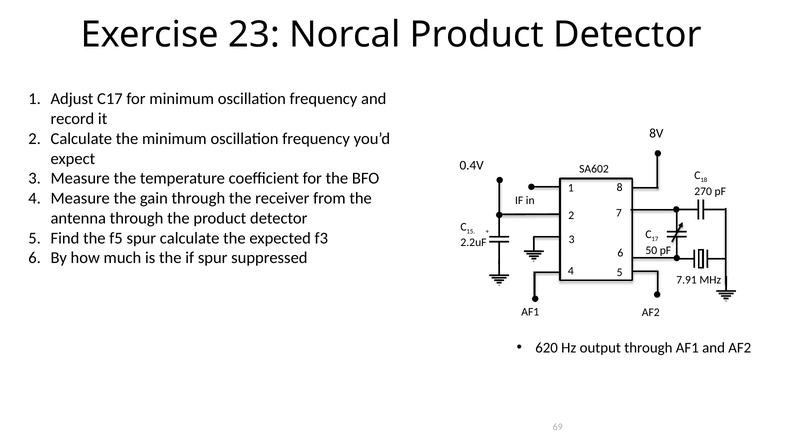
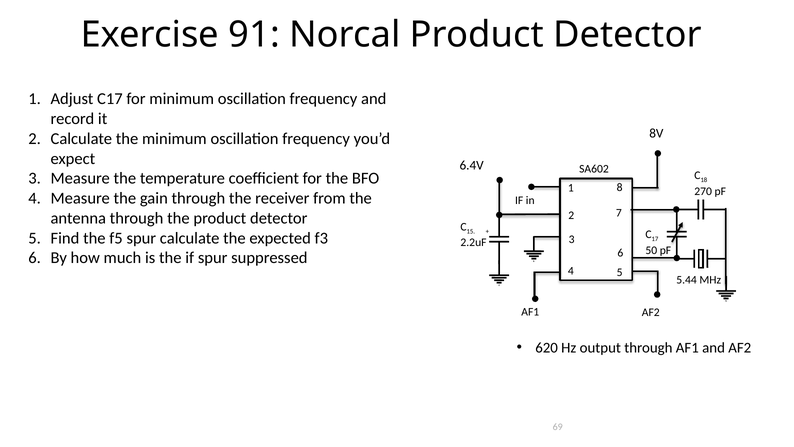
23: 23 -> 91
0.4V: 0.4V -> 6.4V
7.91: 7.91 -> 5.44
